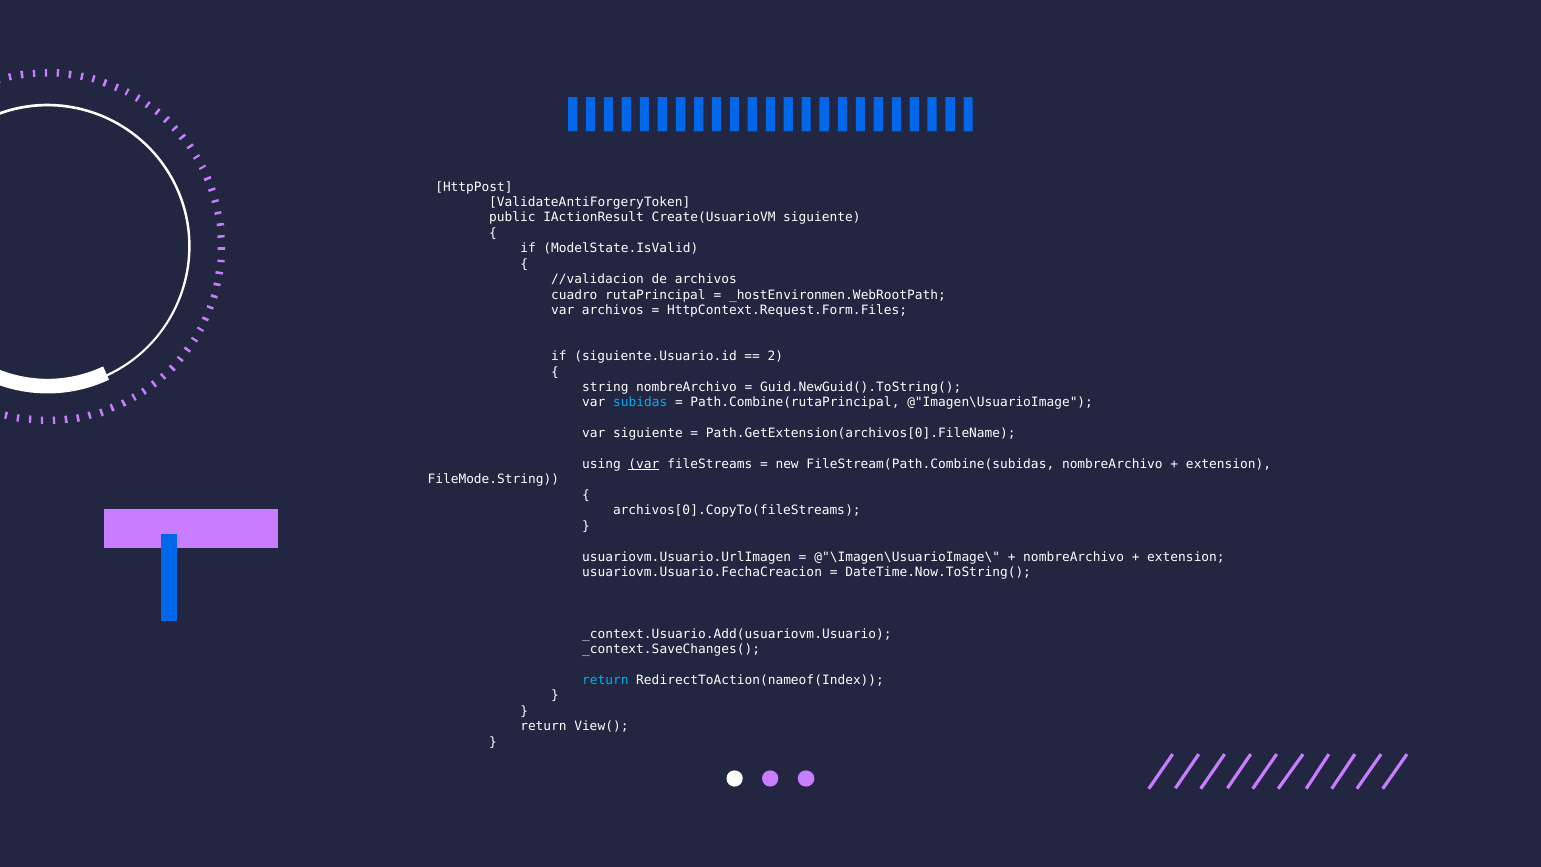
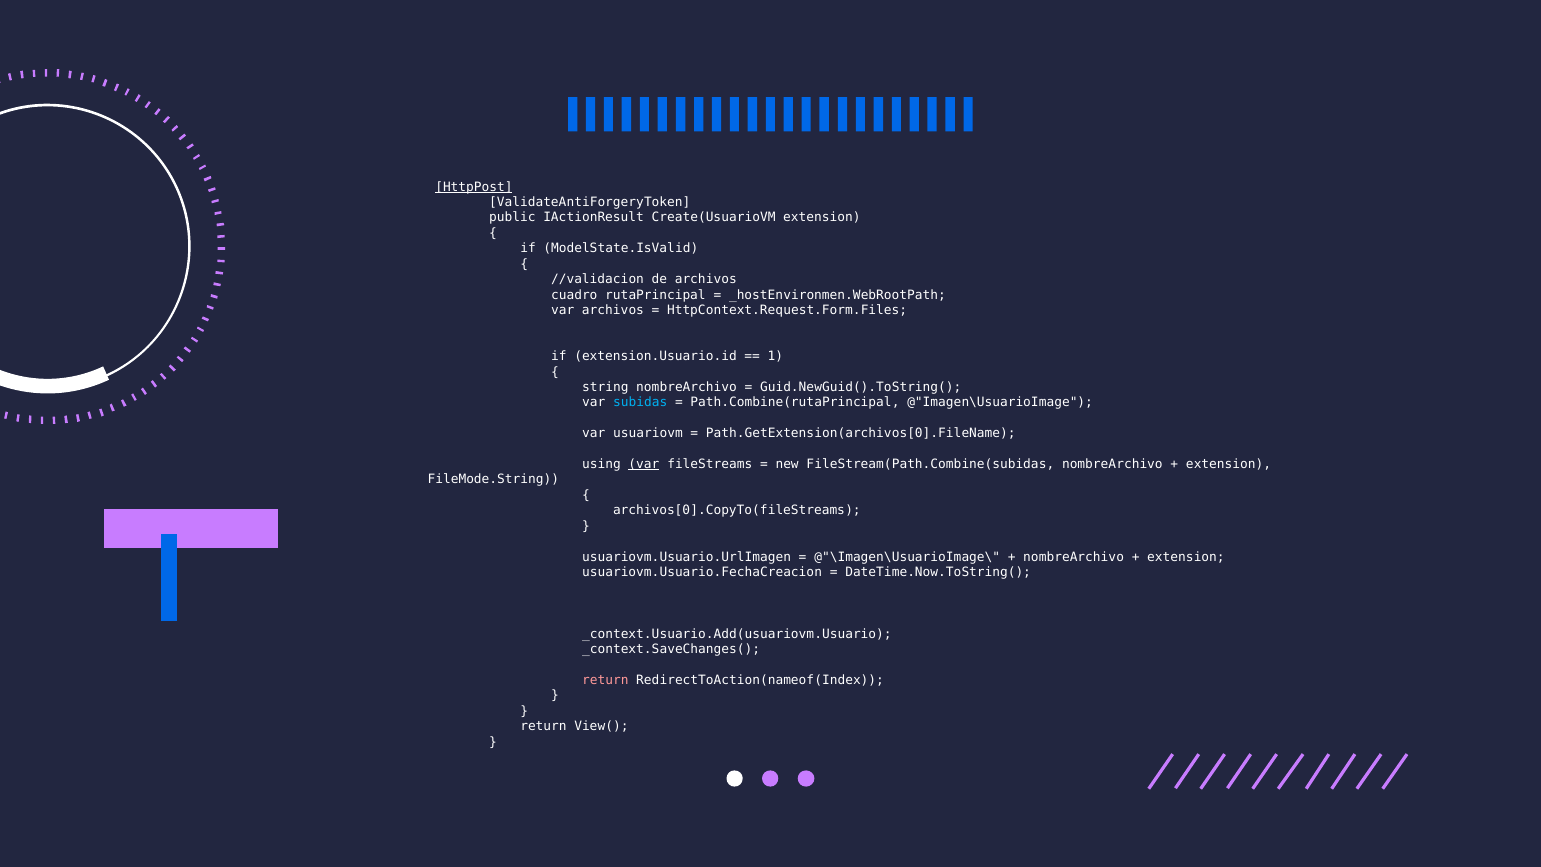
HttpPost underline: none -> present
Create(UsuarioVM siguiente: siguiente -> extension
siguiente.Usuario.id: siguiente.Usuario.id -> extension.Usuario.id
2: 2 -> 1
var siguiente: siguiente -> usuariovm
return at (605, 680) colour: light blue -> pink
